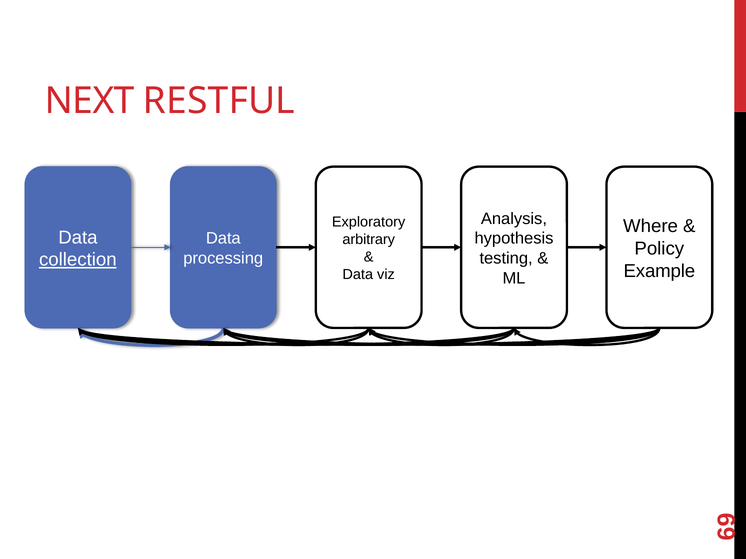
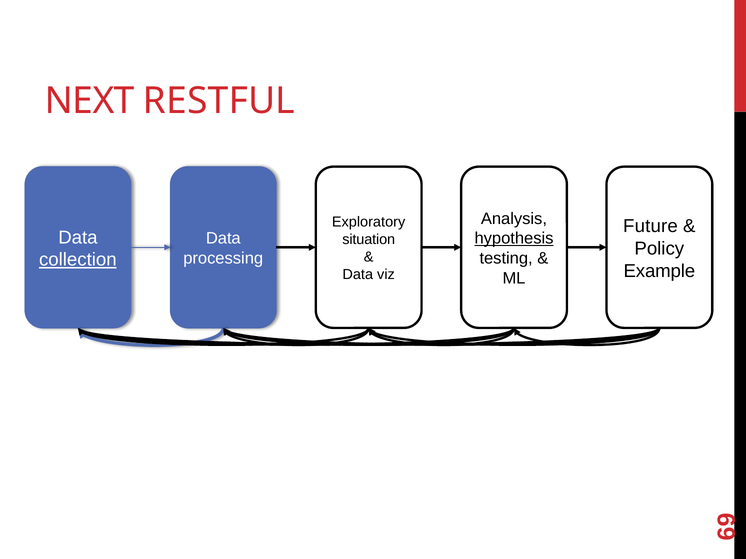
Where: Where -> Future
hypothesis underline: none -> present
arbitrary: arbitrary -> situation
